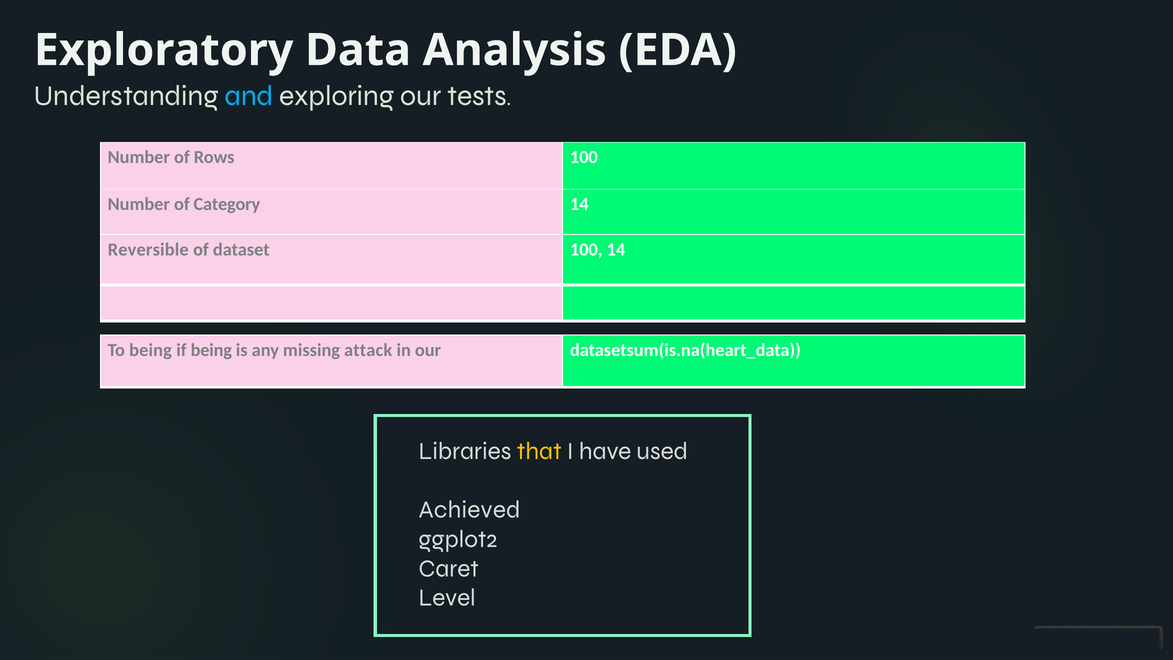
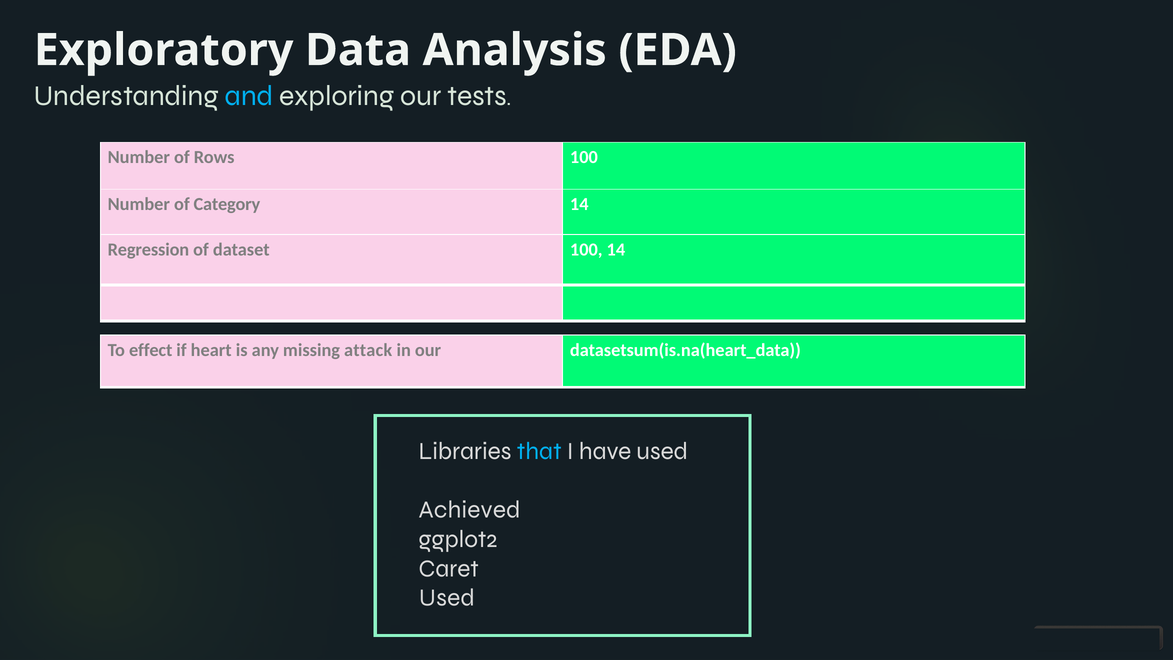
Reversible: Reversible -> Regression
To being: being -> effect
if being: being -> heart
that colour: yellow -> light blue
Level at (447, 598): Level -> Used
